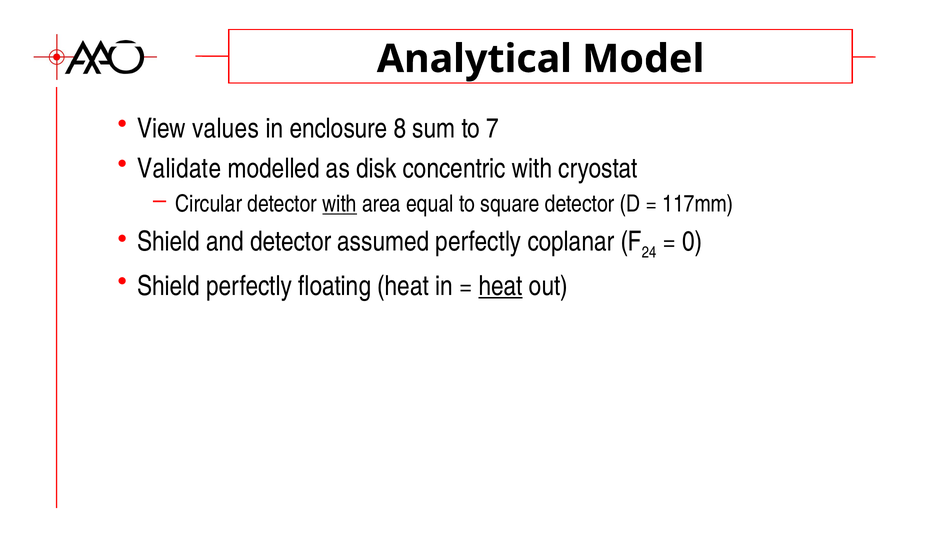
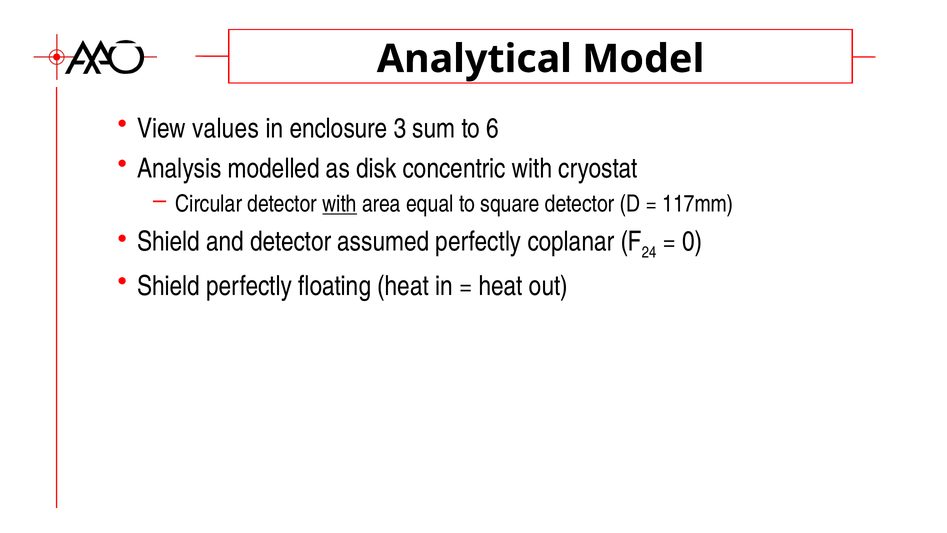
8: 8 -> 3
7: 7 -> 6
Validate: Validate -> Analysis
heat at (501, 286) underline: present -> none
